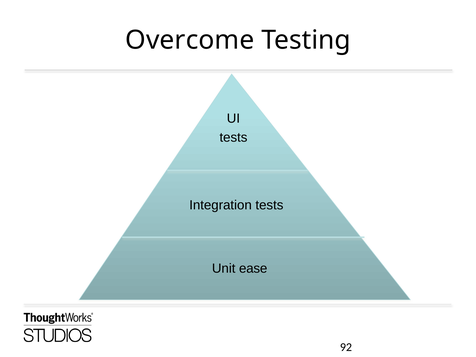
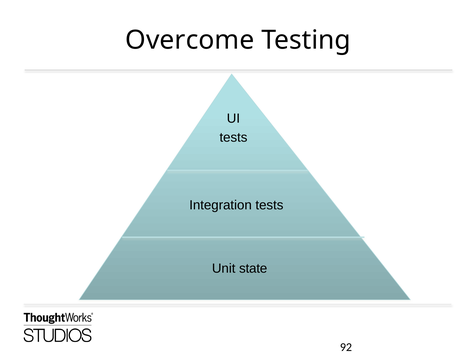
ease: ease -> state
